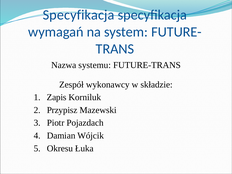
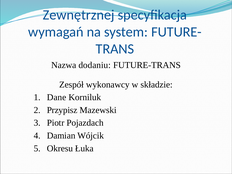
Specyfikacja at (79, 15): Specyfikacja -> Zewnętrznej
systemu: systemu -> dodaniu
Zapis: Zapis -> Dane
